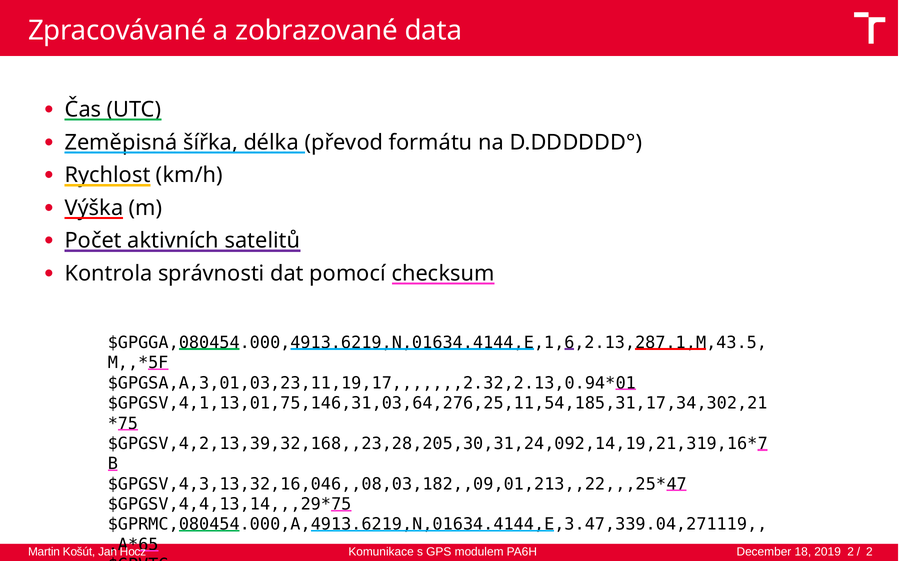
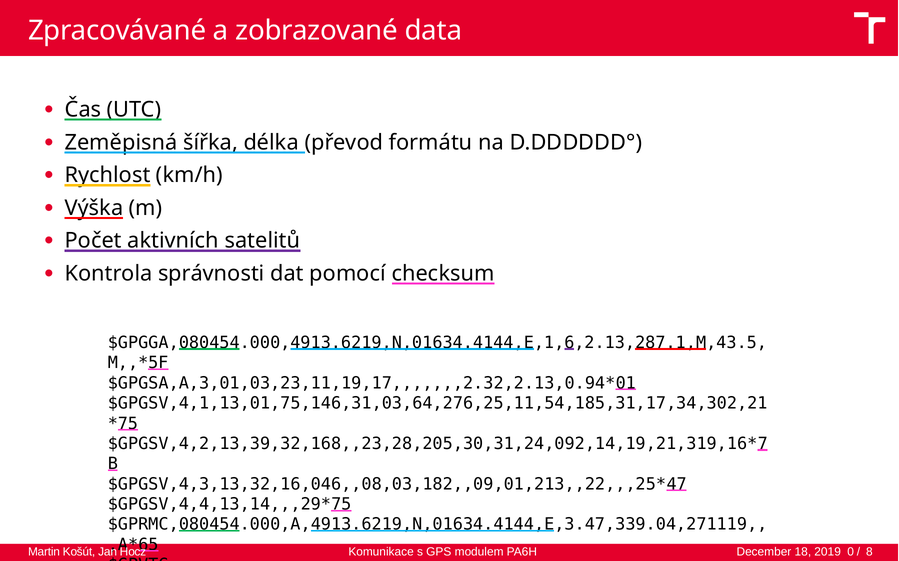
2019 2: 2 -> 0
2 at (869, 552): 2 -> 8
